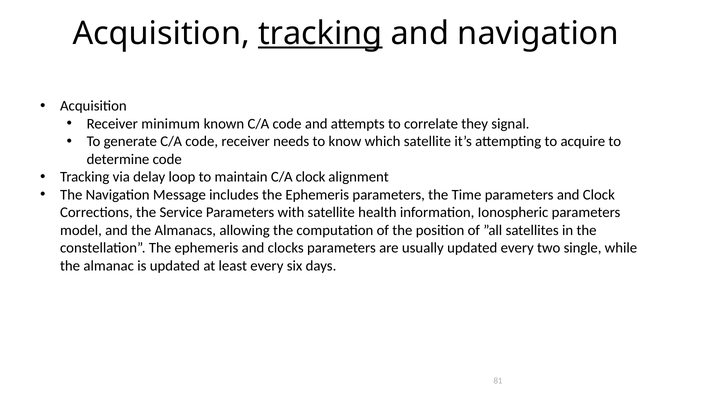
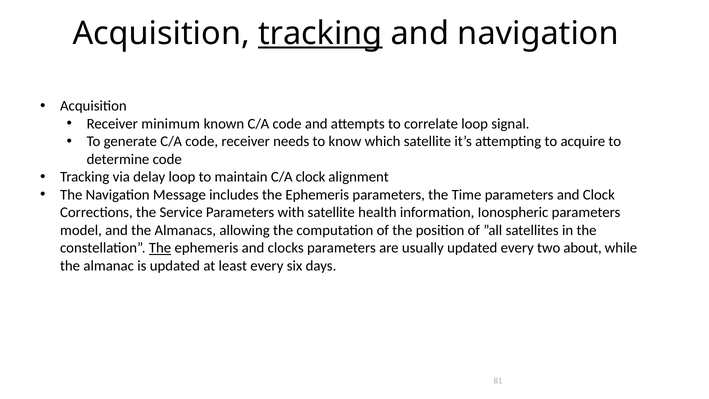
correlate they: they -> loop
The at (160, 248) underline: none -> present
single: single -> about
